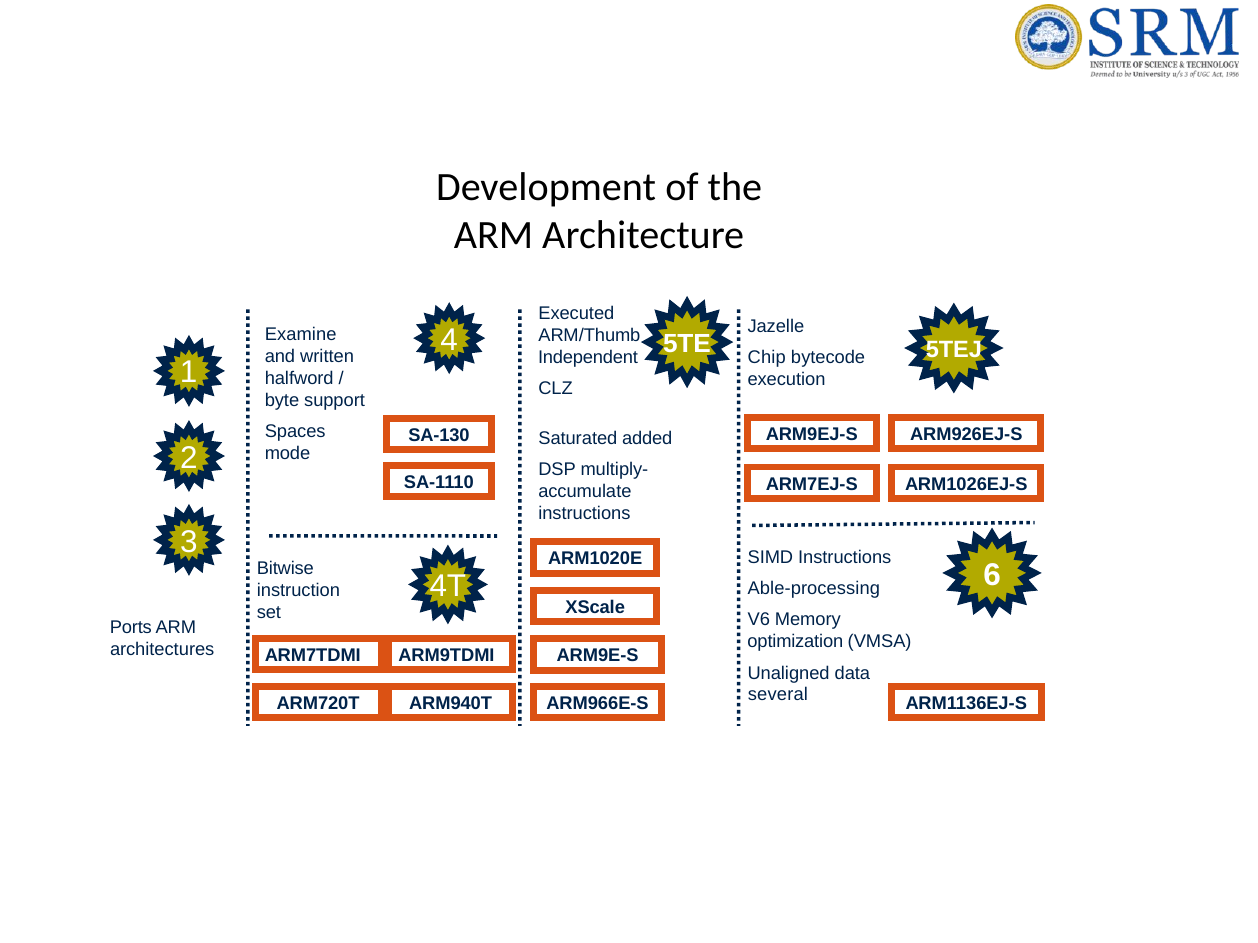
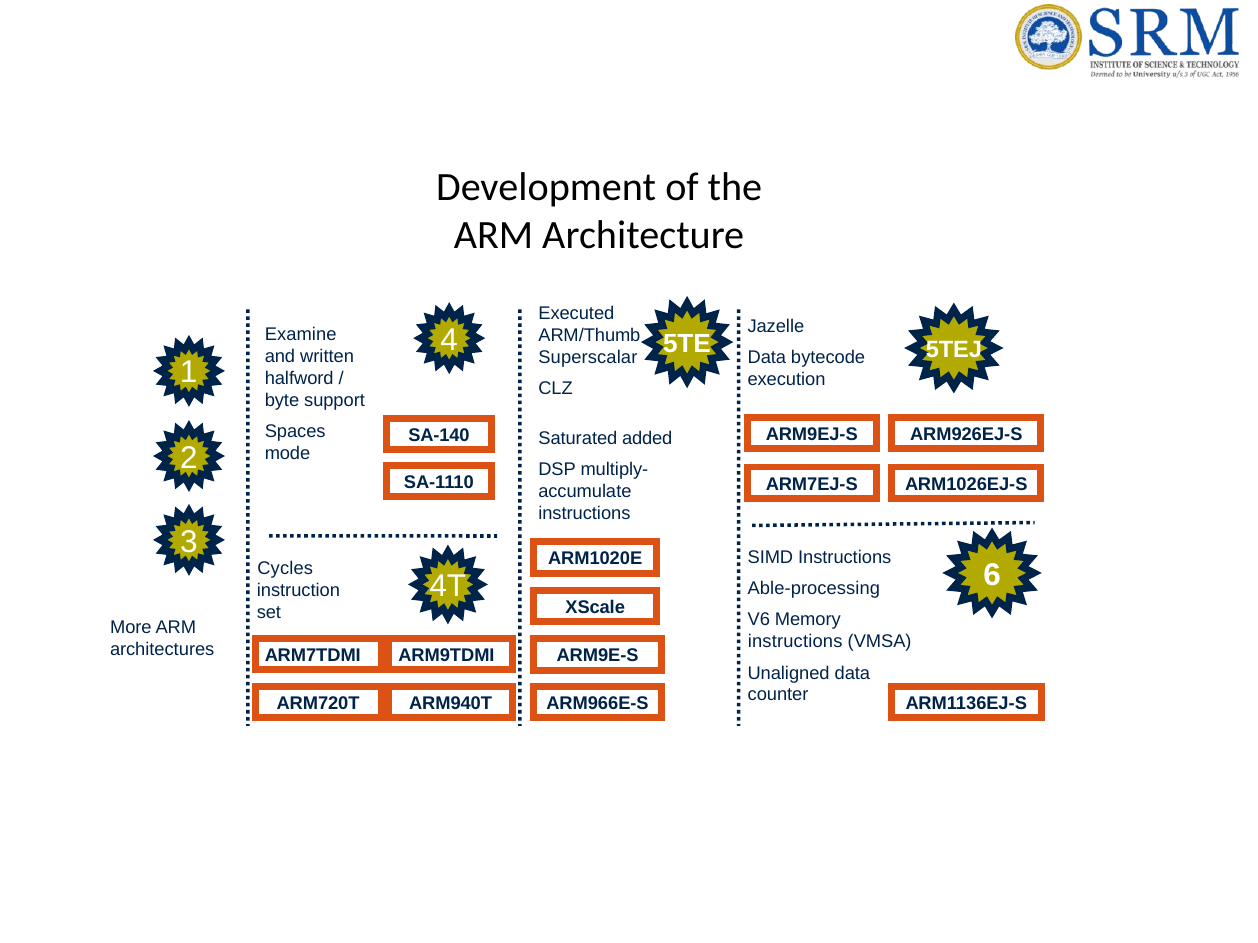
Independent: Independent -> Superscalar
Chip at (767, 358): Chip -> Data
SA-130: SA-130 -> SA-140
Bitwise: Bitwise -> Cycles
Ports: Ports -> More
optimization at (795, 642): optimization -> instructions
several: several -> counter
